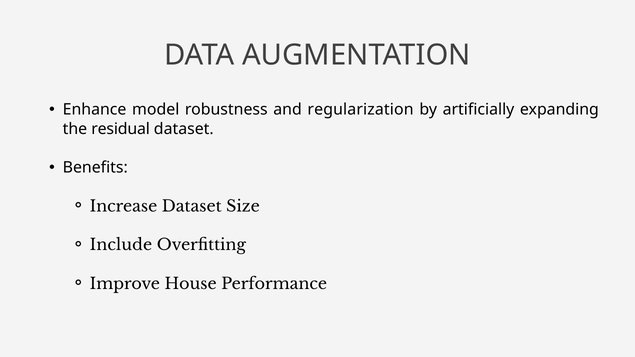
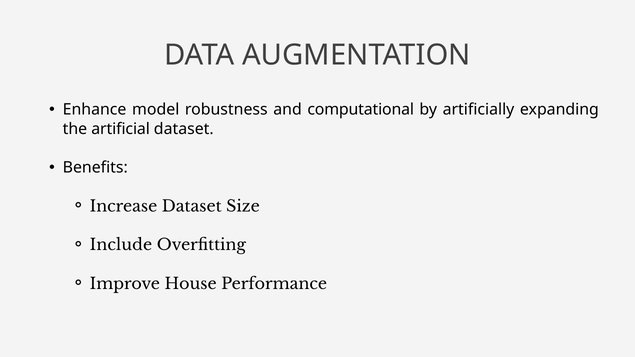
regularization: regularization -> computational
residual: residual -> artificial
